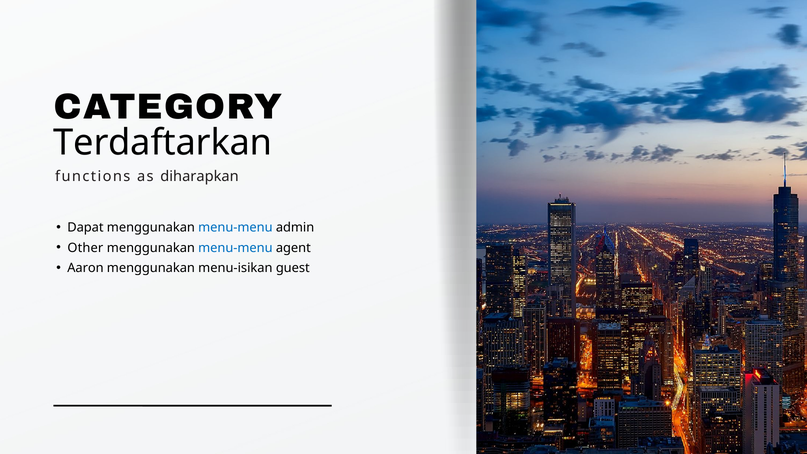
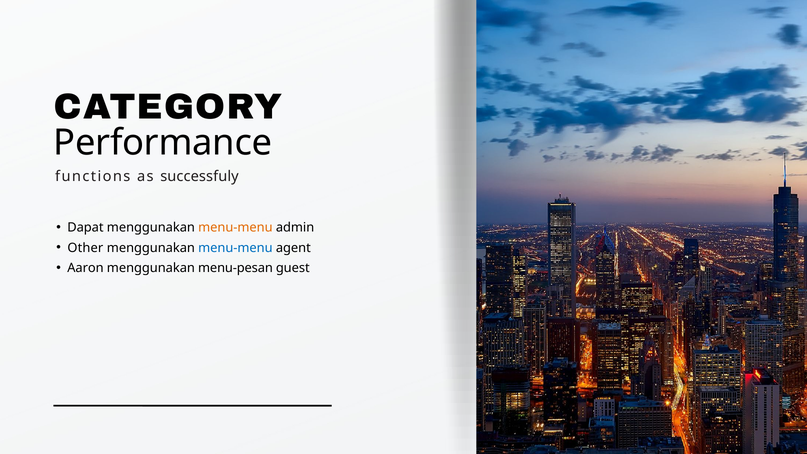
Terdaftarkan: Terdaftarkan -> Performance
diharapkan: diharapkan -> successfuly
menu-menu at (235, 228) colour: blue -> orange
menu-isikan: menu-isikan -> menu-pesan
